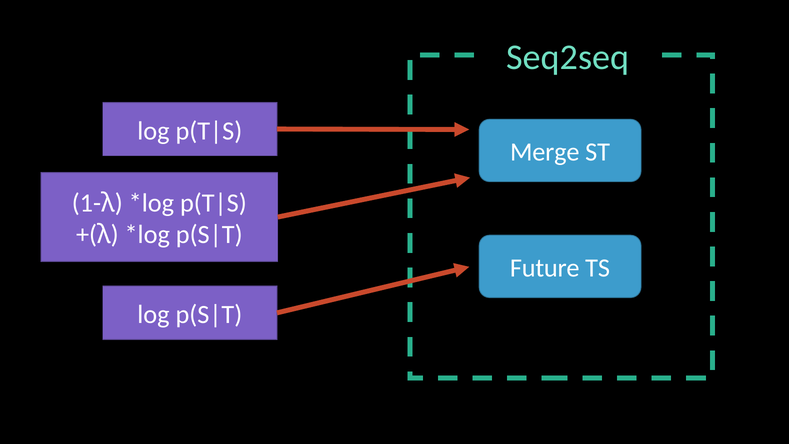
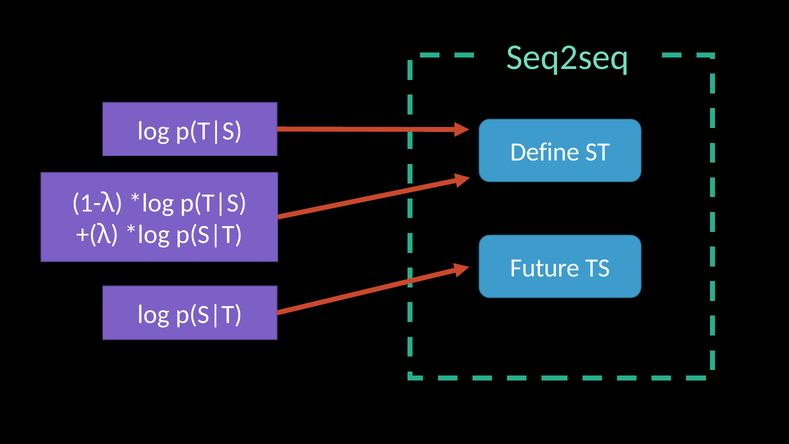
Merge: Merge -> Define
